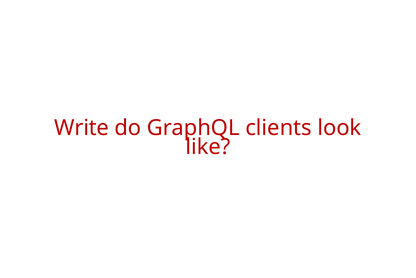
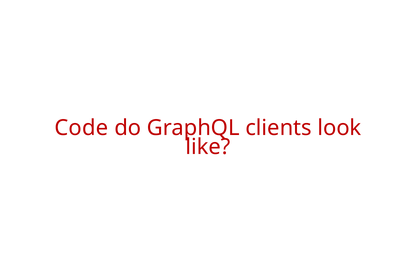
Write: Write -> Code
